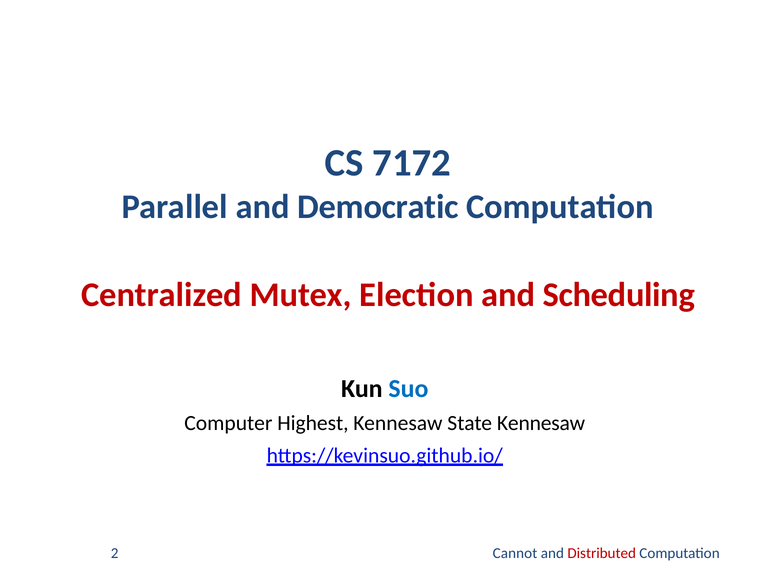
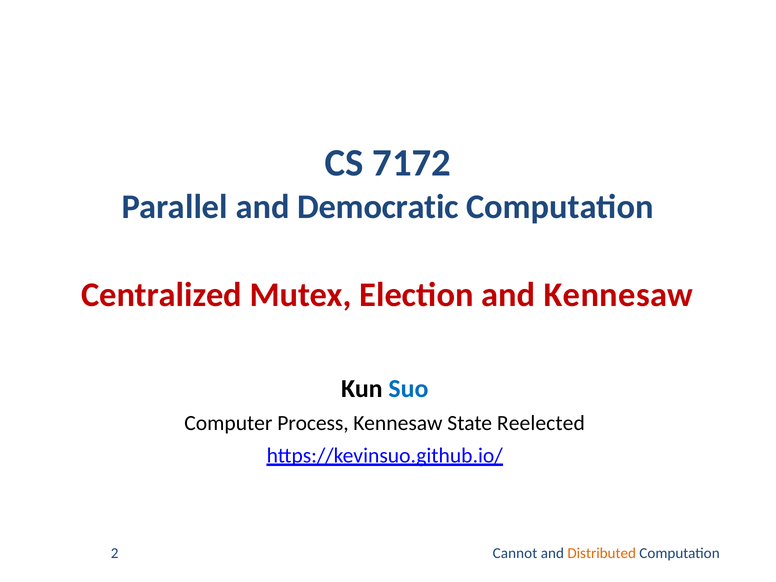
and Scheduling: Scheduling -> Kennesaw
Highest: Highest -> Process
State Kennesaw: Kennesaw -> Reelected
Distributed colour: red -> orange
